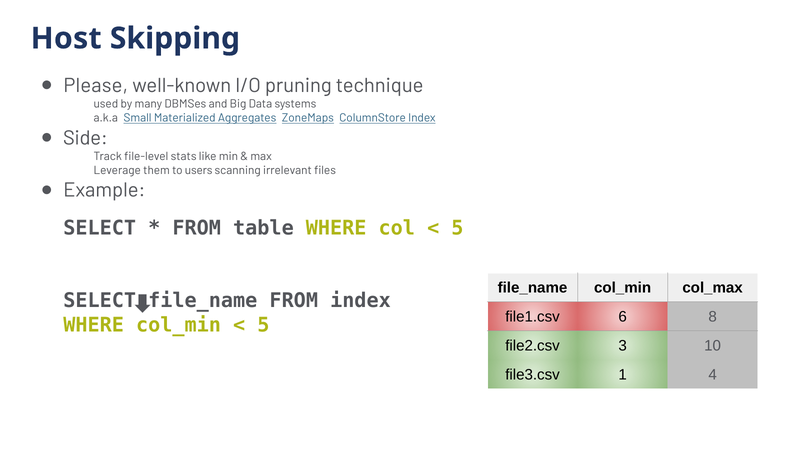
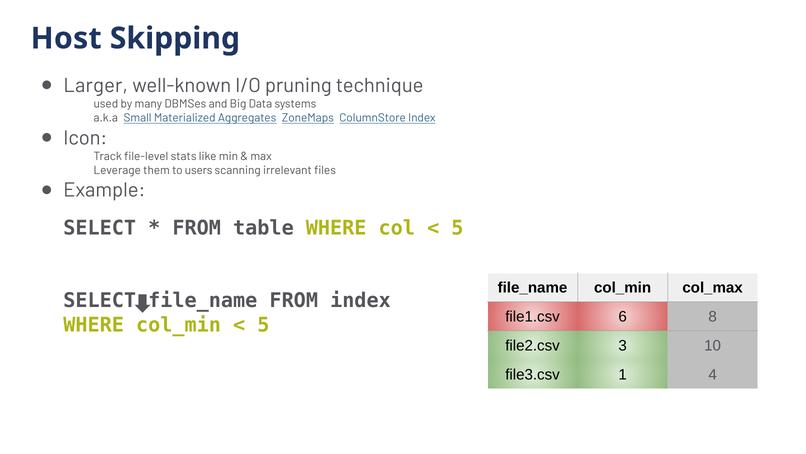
Please: Please -> Larger
Side: Side -> Icon
